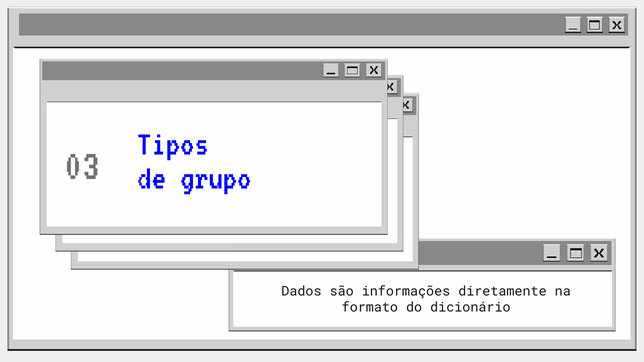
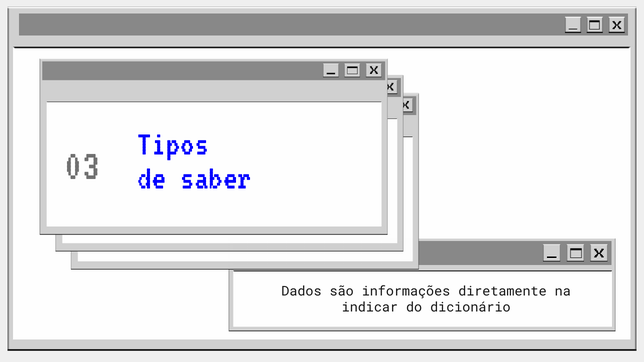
grupo: grupo -> saber
formato: formato -> indicar
